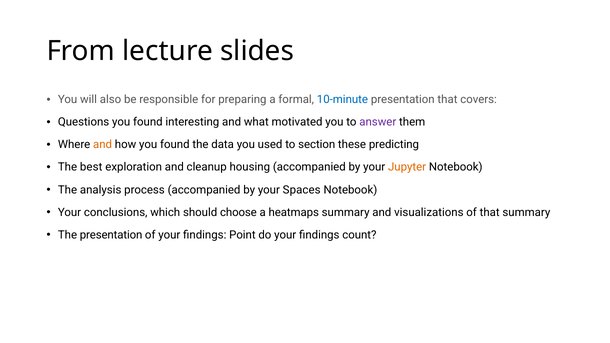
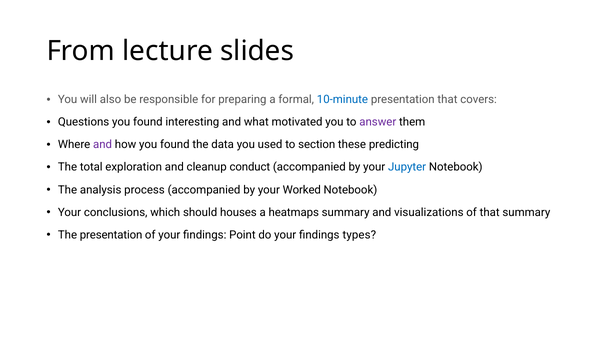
and at (103, 145) colour: orange -> purple
best: best -> total
housing: housing -> conduct
Jupyter colour: orange -> blue
Spaces: Spaces -> Worked
choose: choose -> houses
count: count -> types
